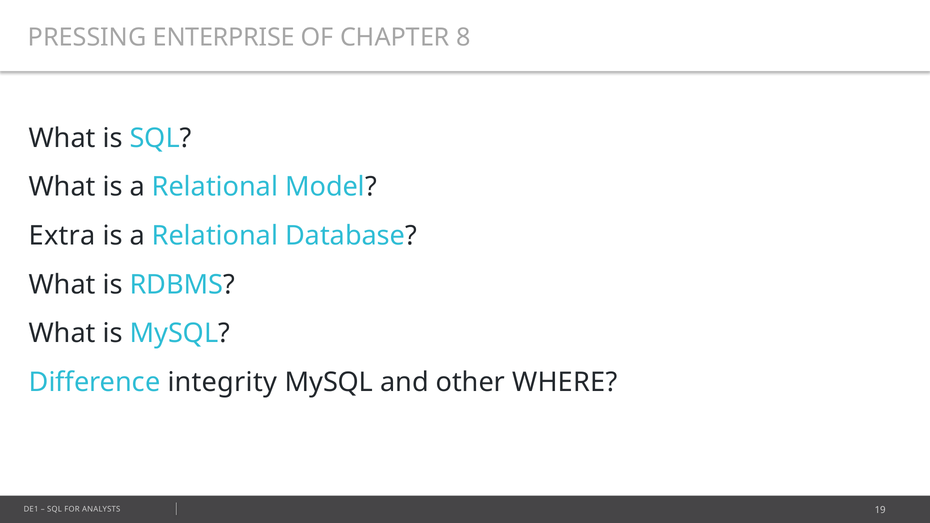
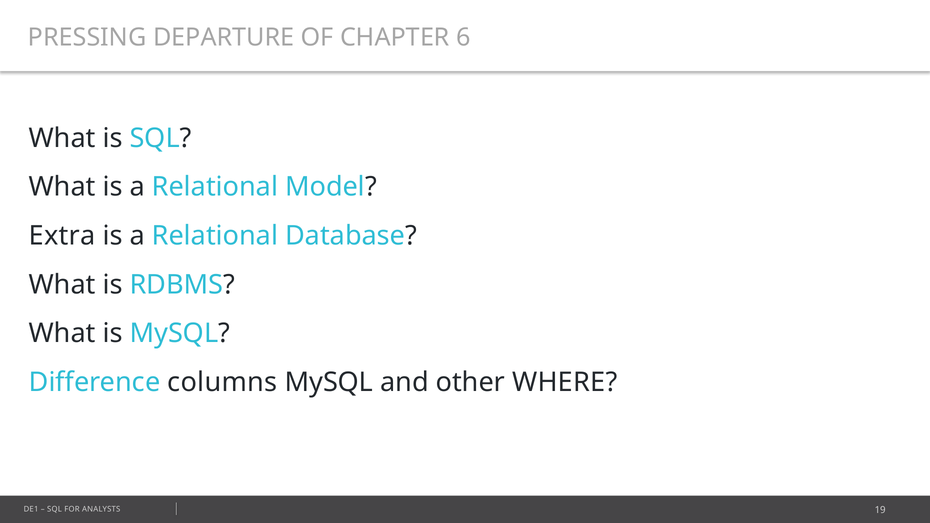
ENTERPRISE: ENTERPRISE -> DEPARTURE
8: 8 -> 6
integrity: integrity -> columns
